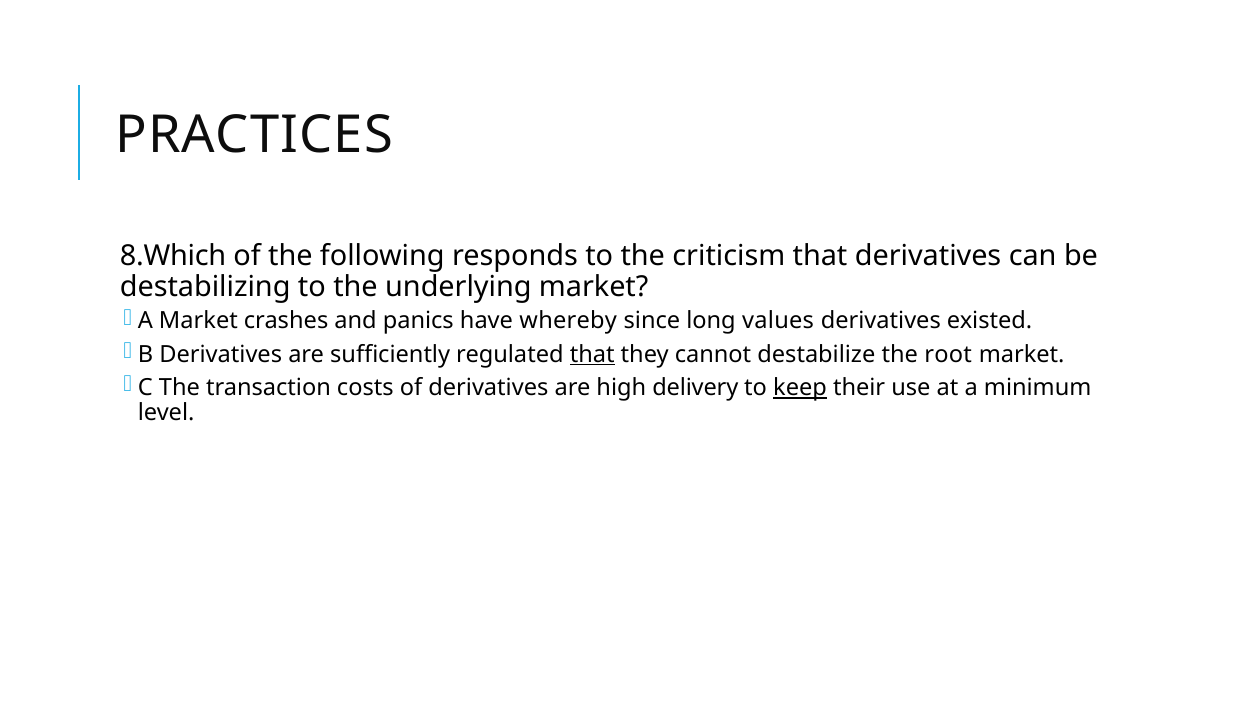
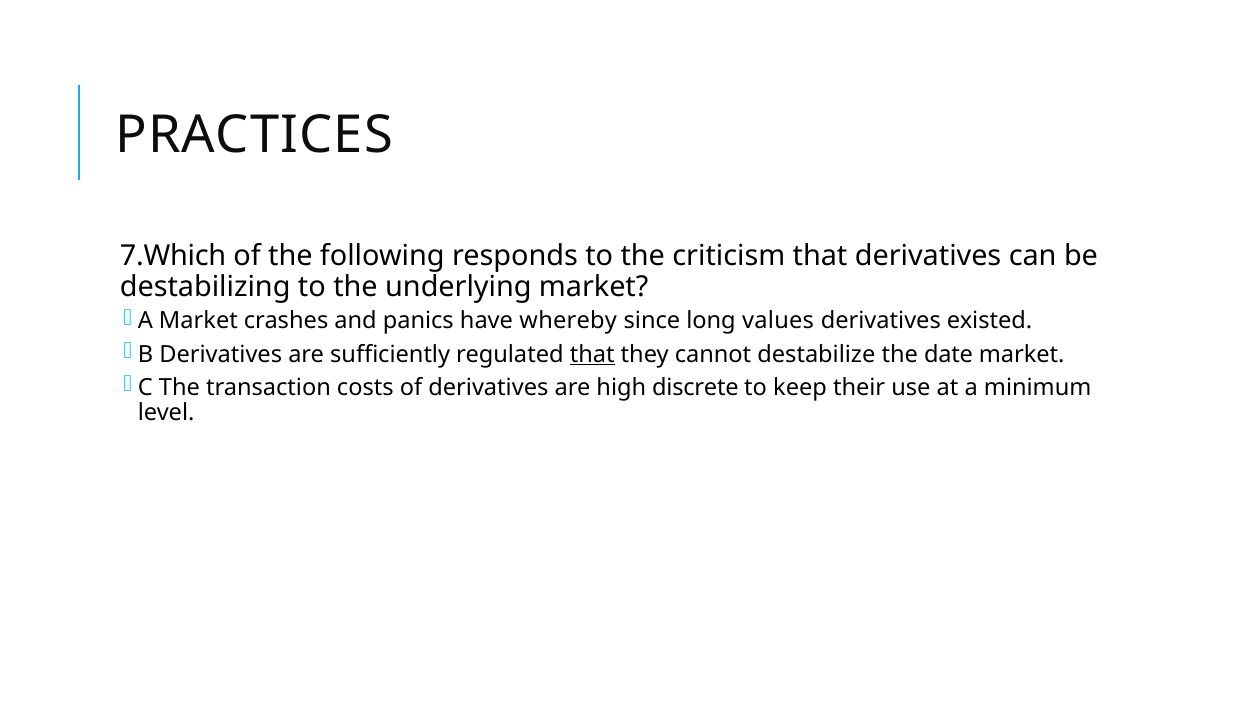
8.Which: 8.Which -> 7.Which
root: root -> date
delivery: delivery -> discrete
keep underline: present -> none
